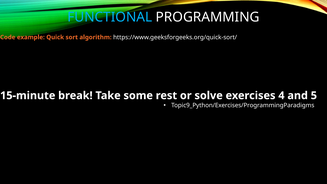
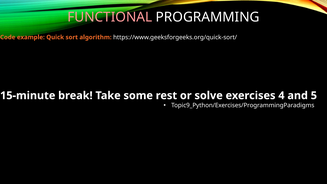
FUNCTIONAL colour: light blue -> pink
